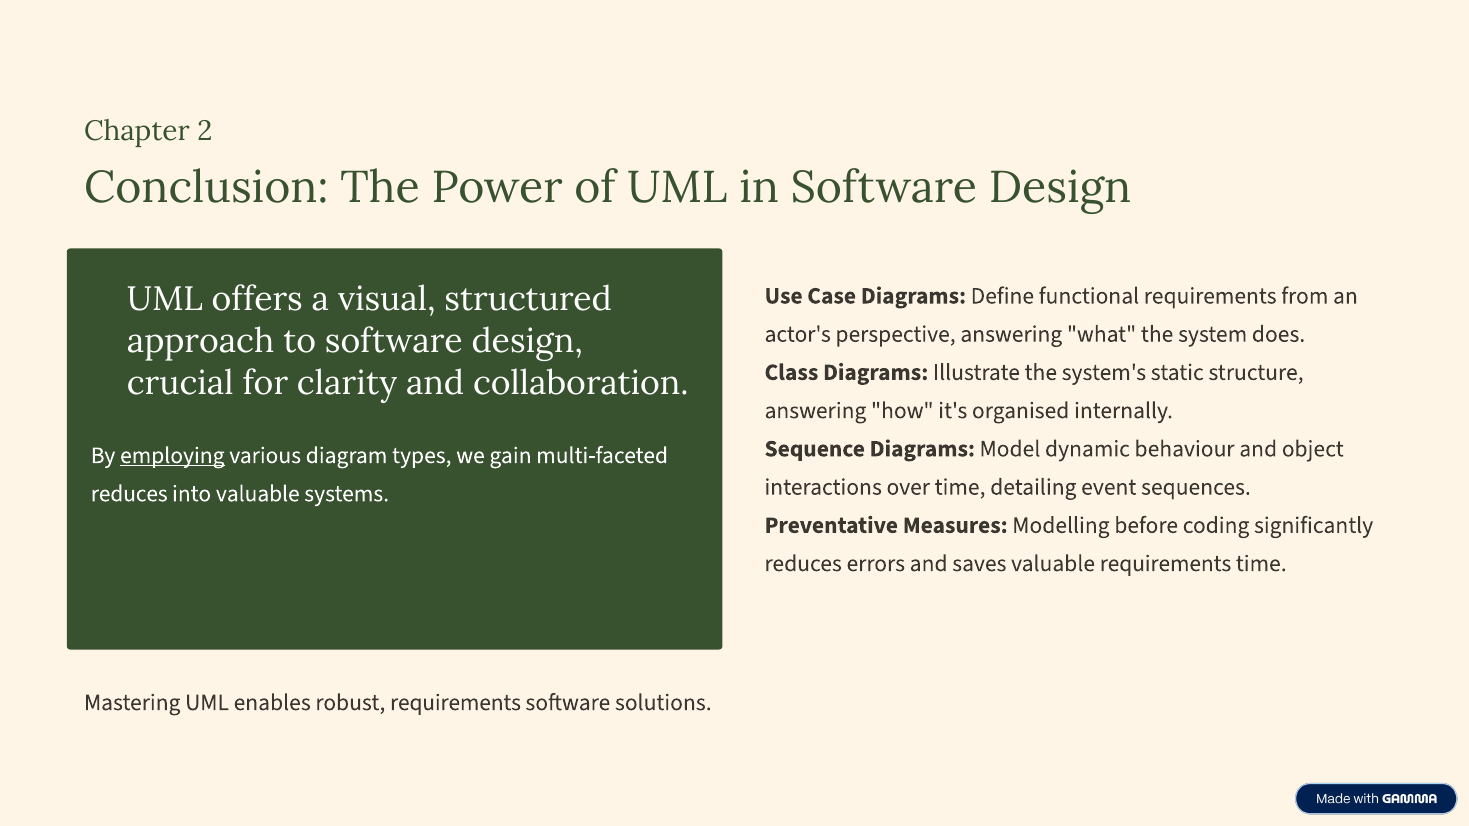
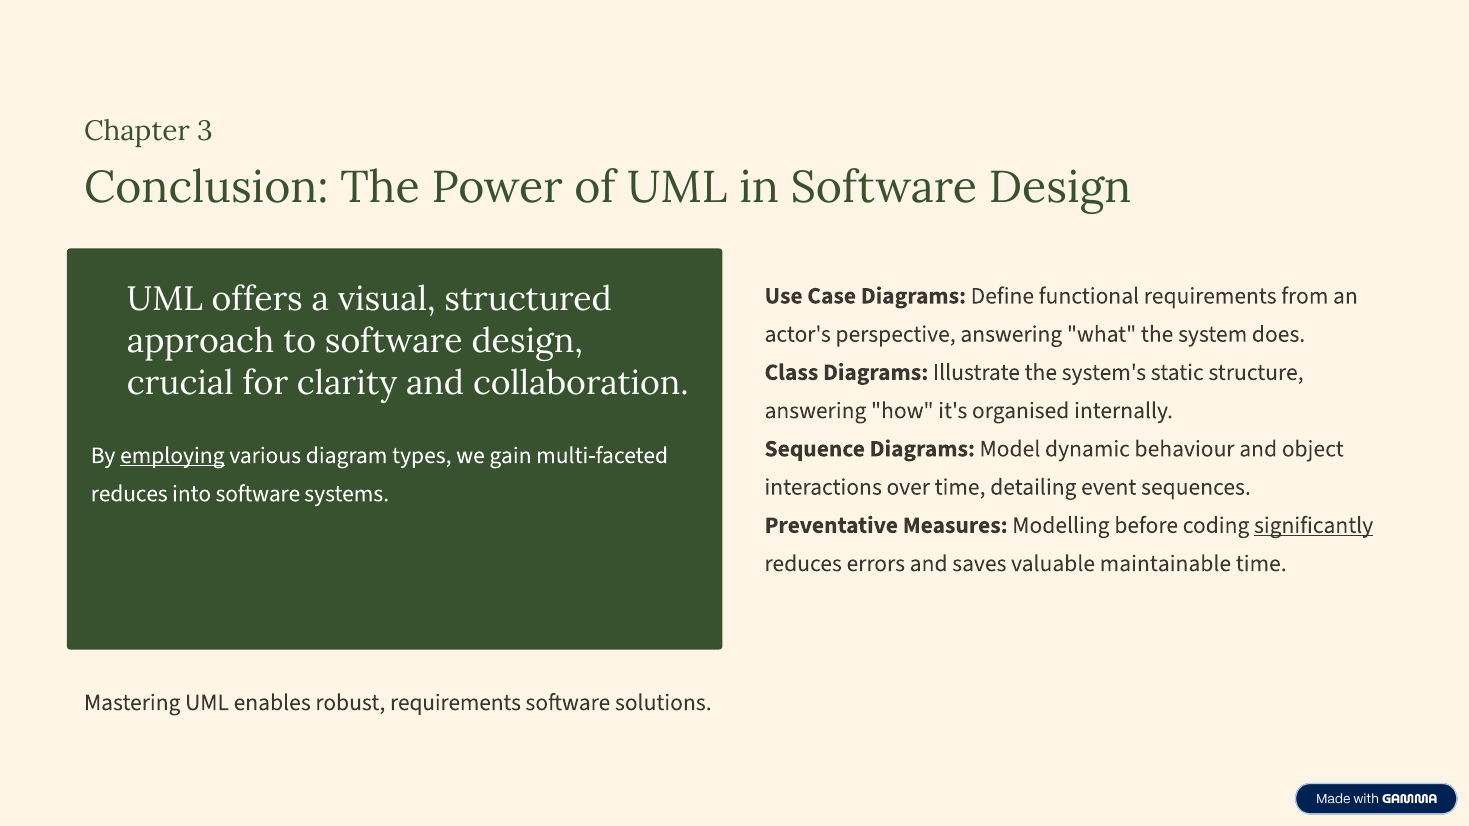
2: 2 -> 3
into valuable: valuable -> software
significantly underline: none -> present
valuable requirements: requirements -> maintainable
